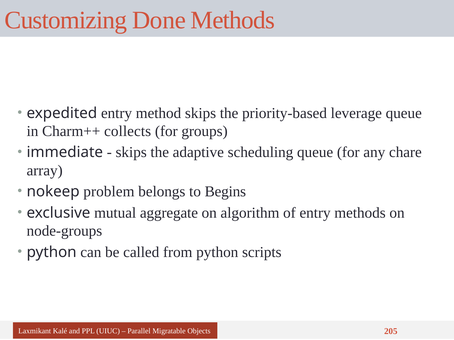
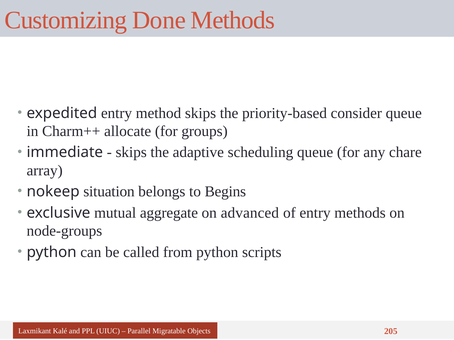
leverage: leverage -> consider
collects: collects -> allocate
problem: problem -> situation
algorithm: algorithm -> advanced
